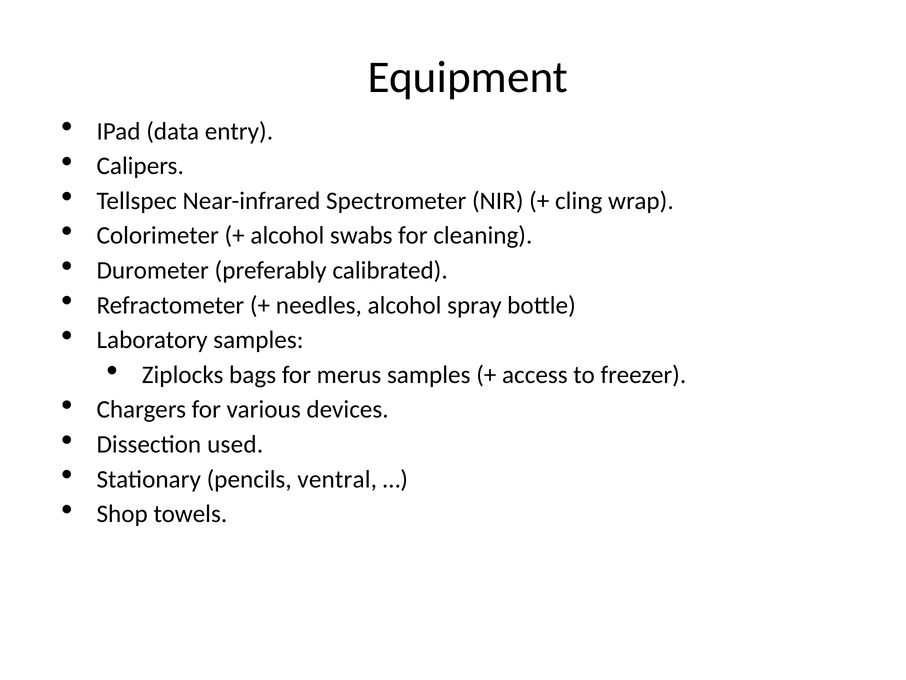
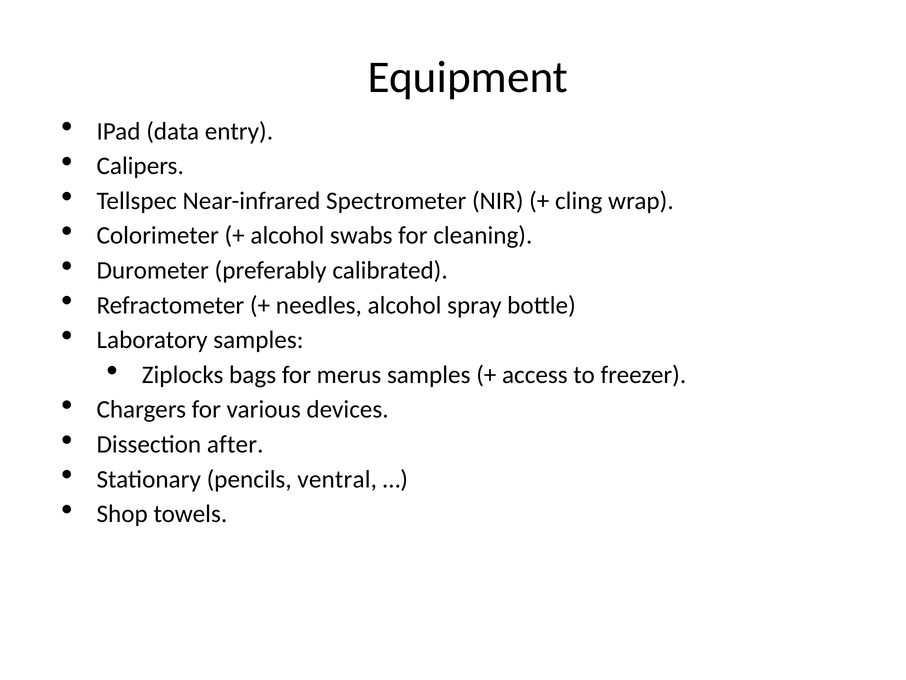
used: used -> after
